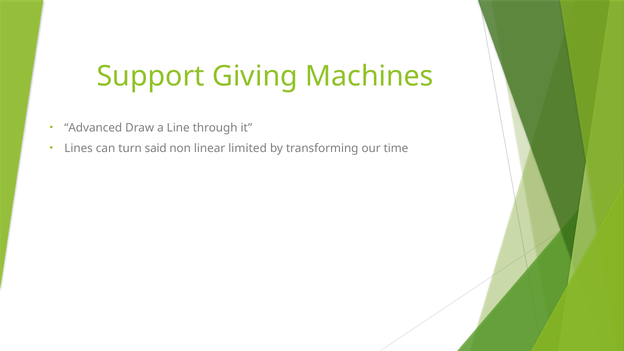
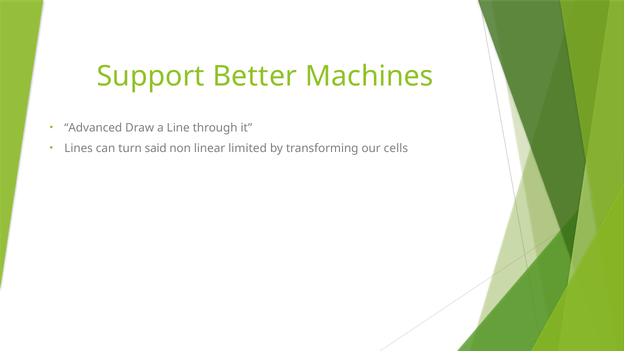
Giving: Giving -> Better
time: time -> cells
